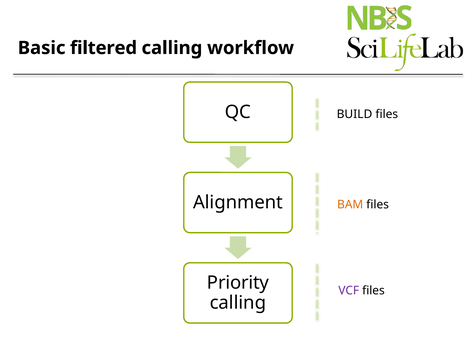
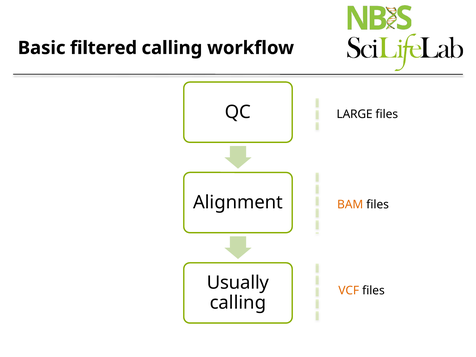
BUILD: BUILD -> LARGE
Priority: Priority -> Usually
VCF colour: purple -> orange
